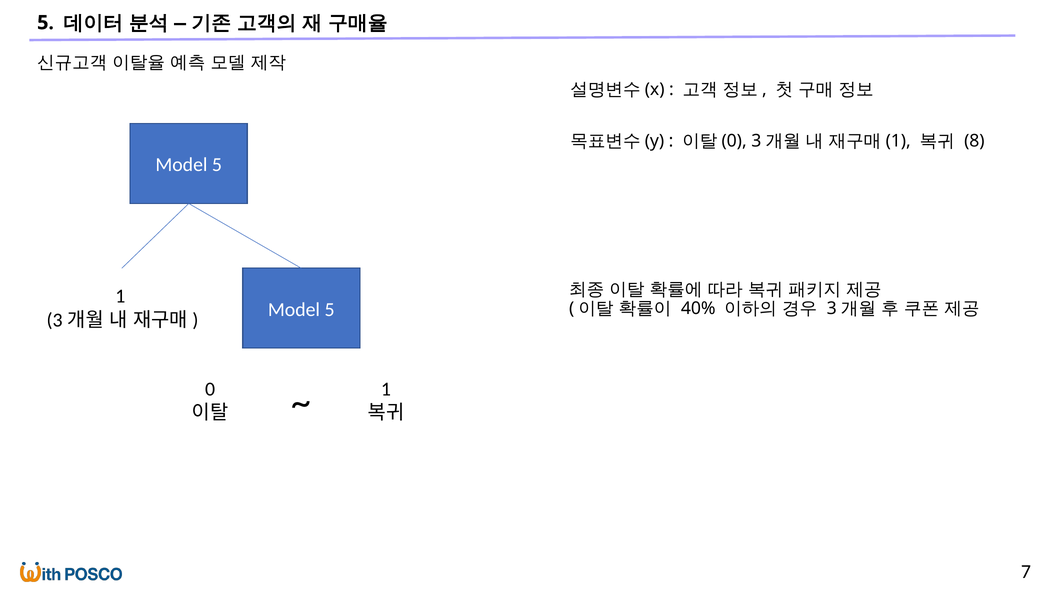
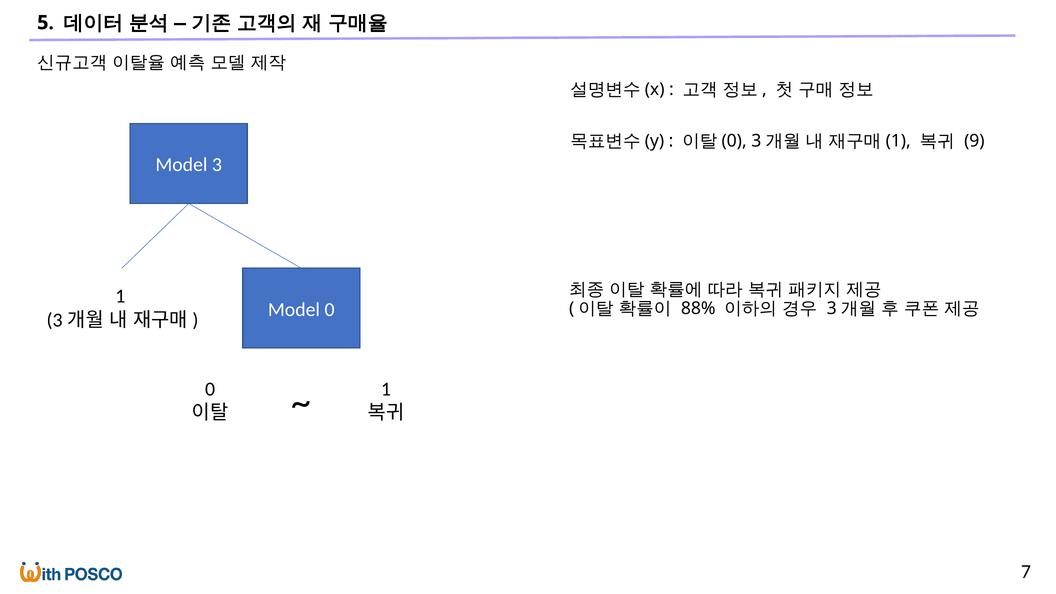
8: 8 -> 9
5 at (217, 165): 5 -> 3
5 at (330, 310): 5 -> 0
40%: 40% -> 88%
